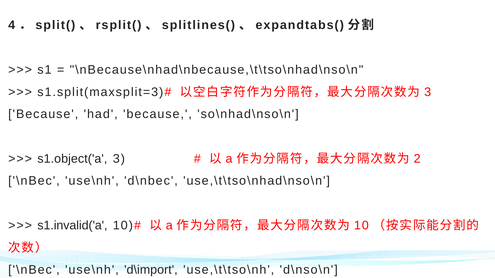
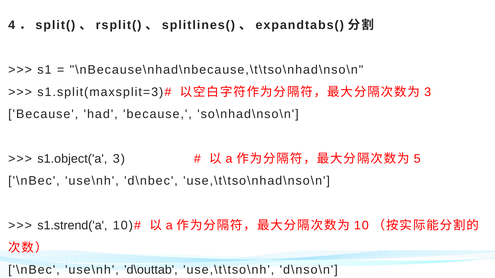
2: 2 -> 5
s1.invalid('a: s1.invalid('a -> s1.strend('a
d\import: d\import -> d\outtab
